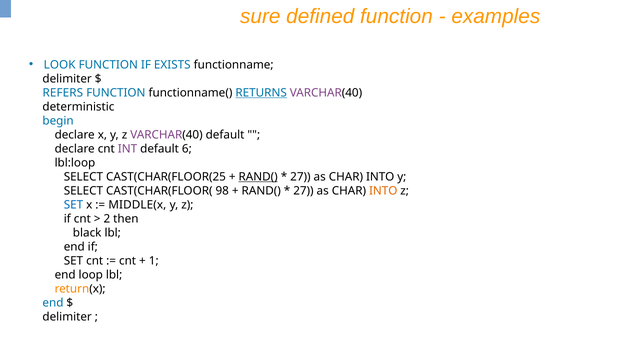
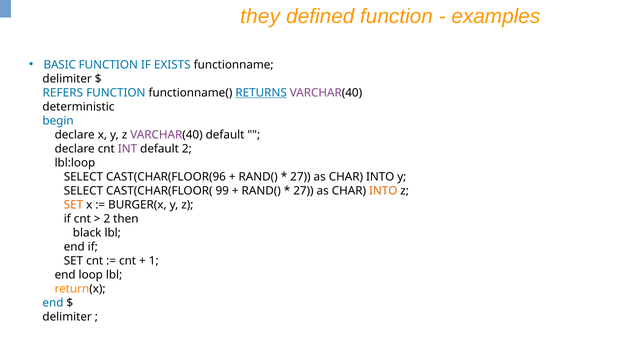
sure: sure -> they
LOOK: LOOK -> BASIC
default 6: 6 -> 2
CAST(CHAR(FLOOR(25: CAST(CHAR(FLOOR(25 -> CAST(CHAR(FLOOR(96
RAND( at (258, 177) underline: present -> none
98: 98 -> 99
SET at (73, 205) colour: blue -> orange
MIDDLE(x: MIDDLE(x -> BURGER(x
